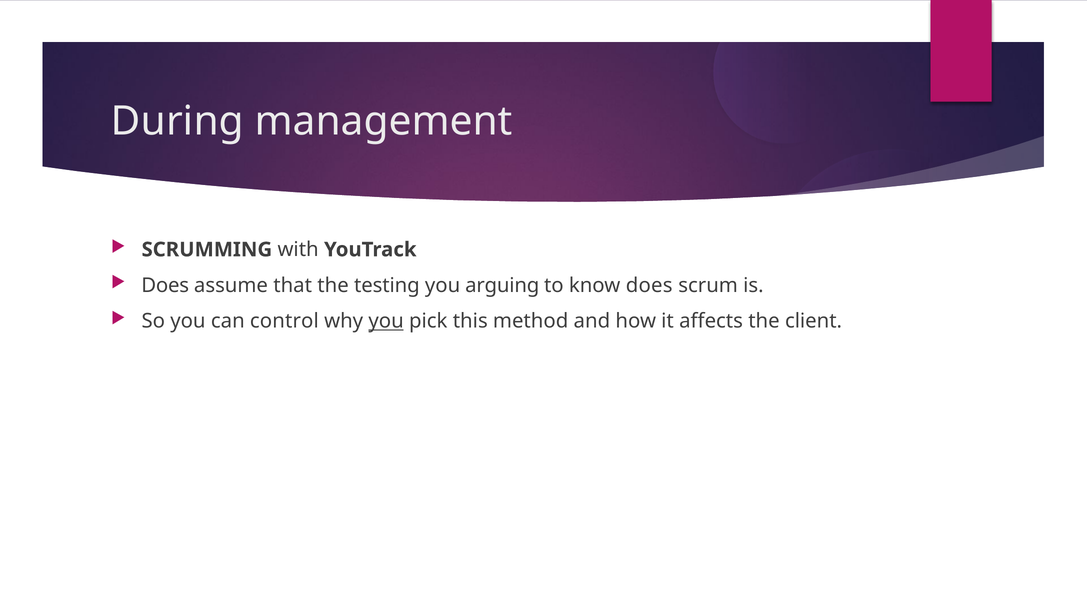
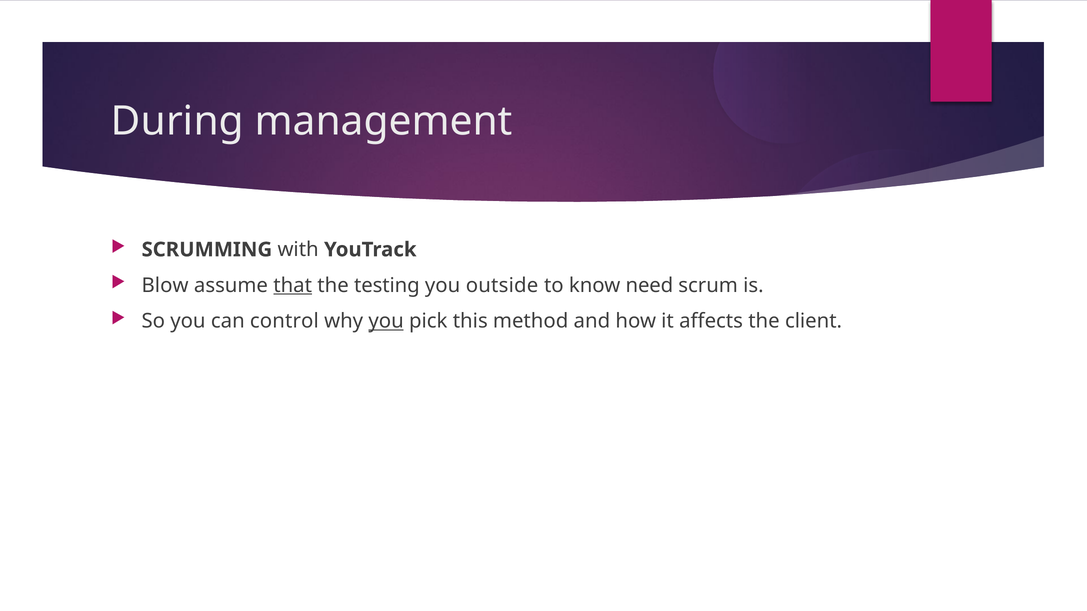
Does at (165, 286): Does -> Blow
that underline: none -> present
arguing: arguing -> outside
know does: does -> need
